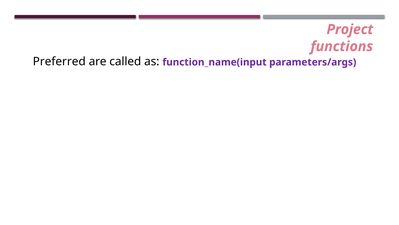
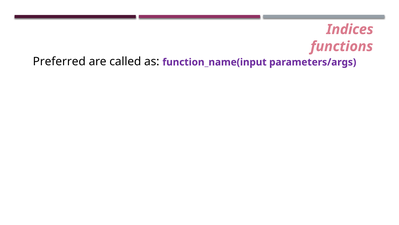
Project: Project -> Indices
